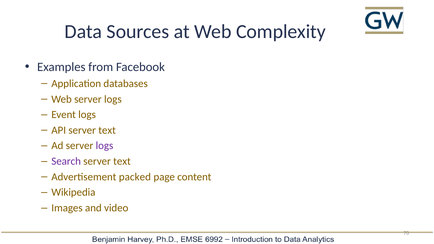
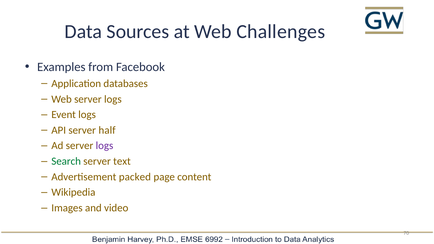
Complexity: Complexity -> Challenges
API server text: text -> half
Search colour: purple -> green
